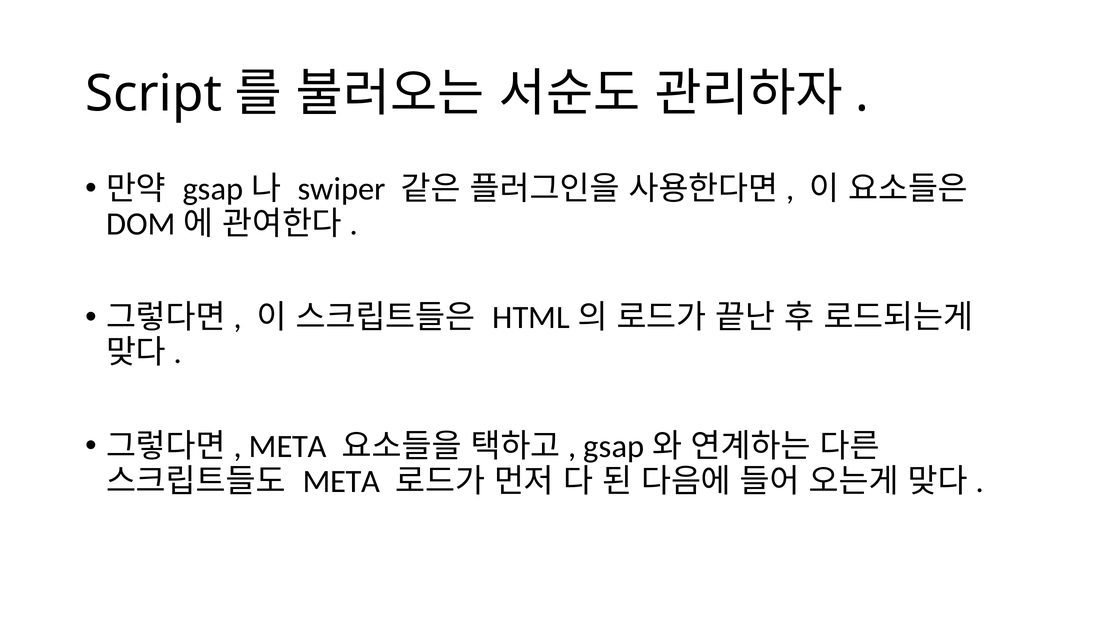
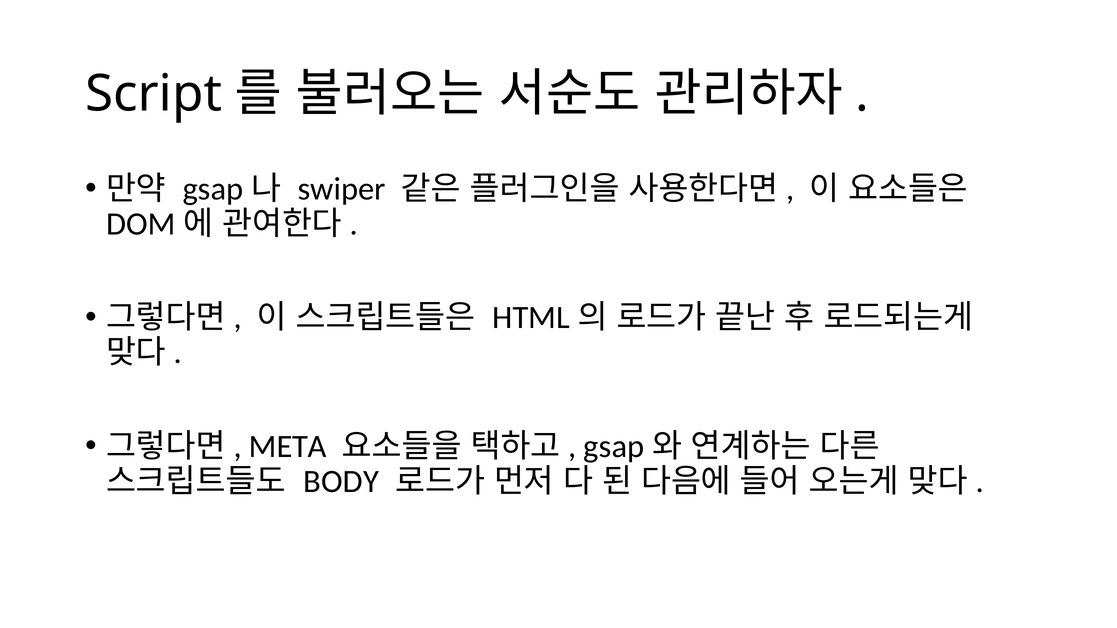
META at (341, 482): META -> BODY
